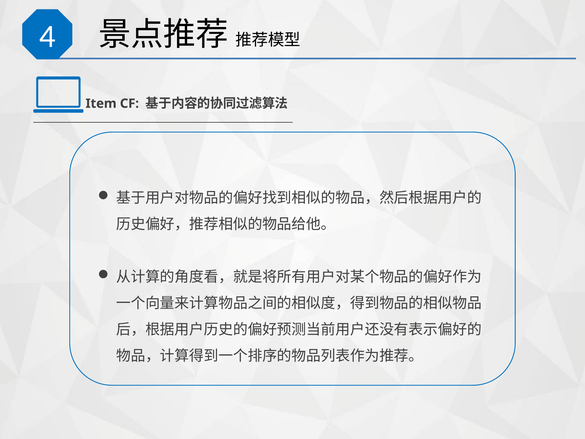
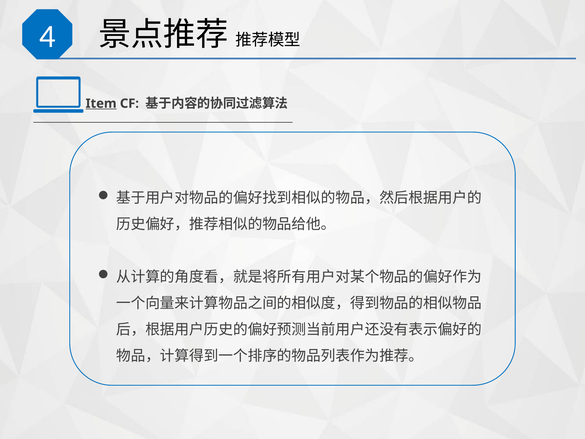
Item underline: none -> present
